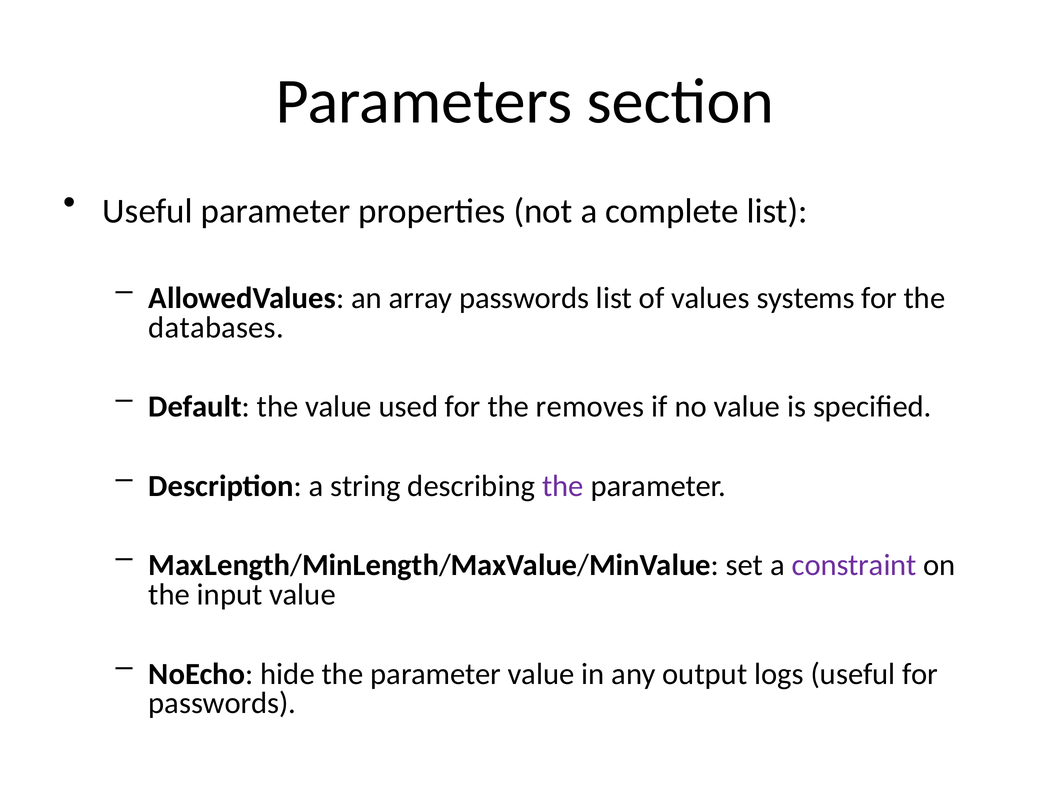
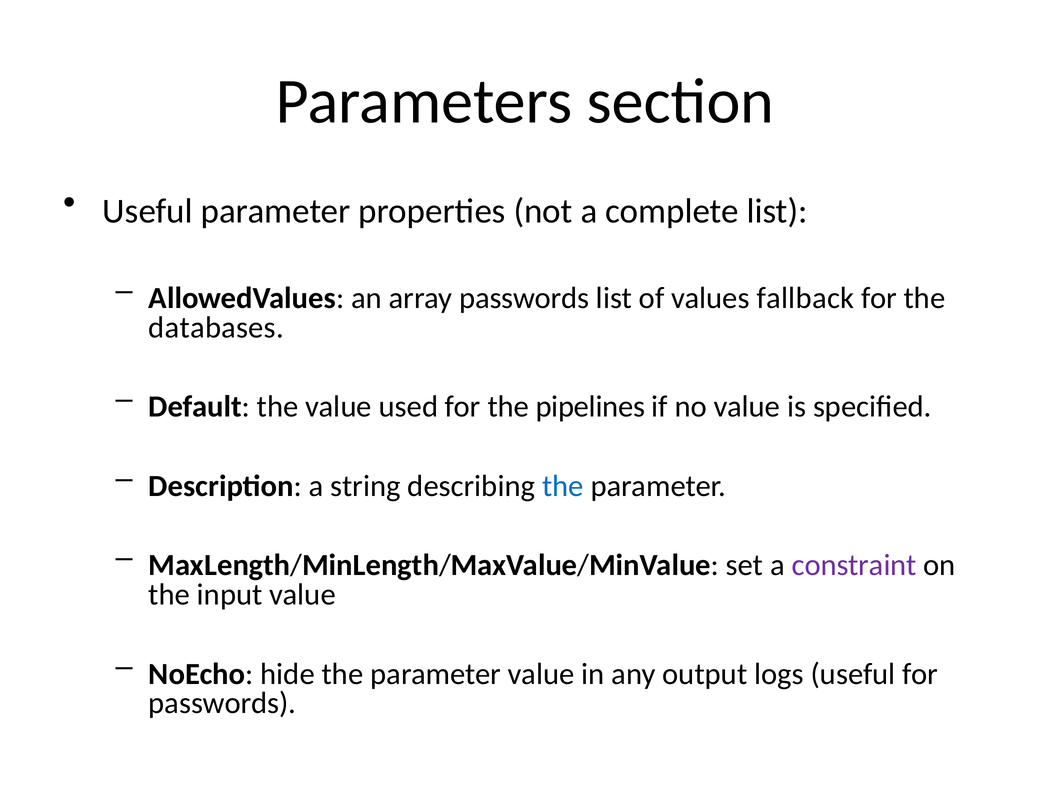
systems: systems -> fallback
removes: removes -> pipelines
the at (563, 486) colour: purple -> blue
